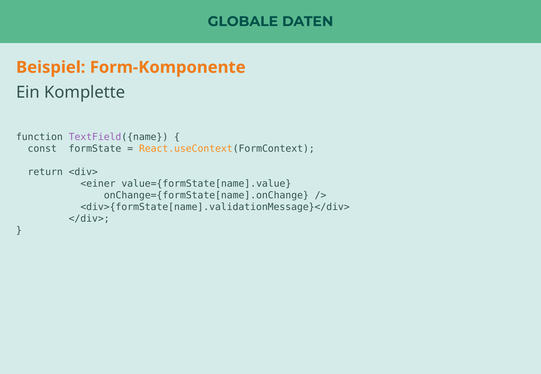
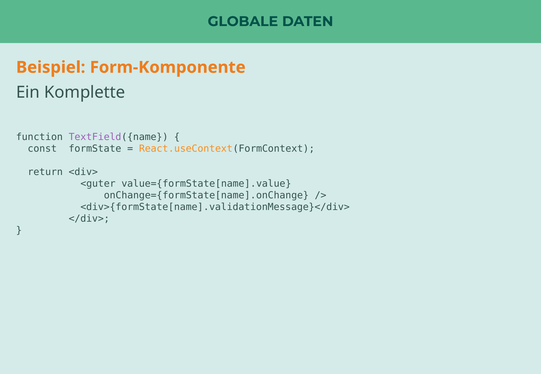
<einer: <einer -> <guter
